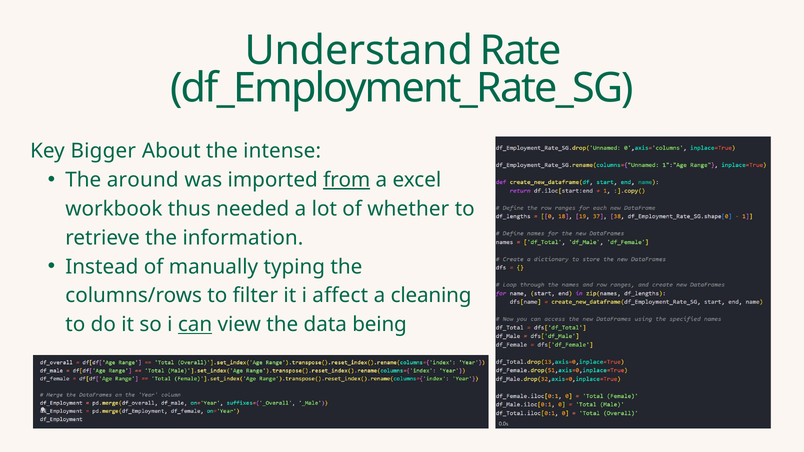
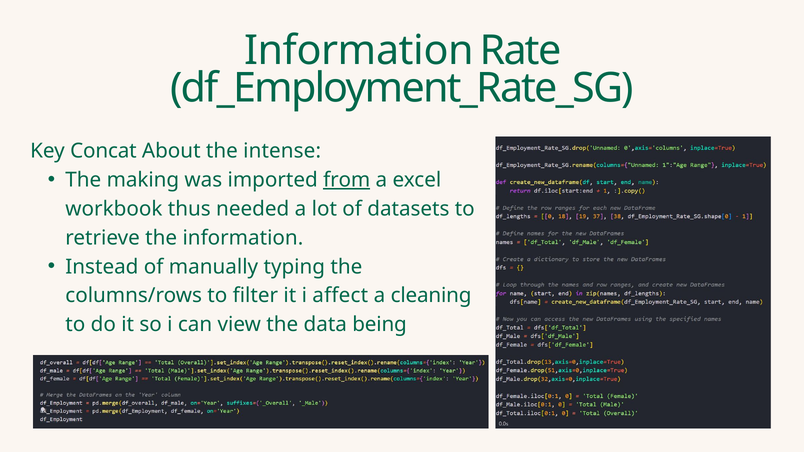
Understand at (359, 51): Understand -> Information
Bigger: Bigger -> Concat
around: around -> making
whether: whether -> datasets
can underline: present -> none
